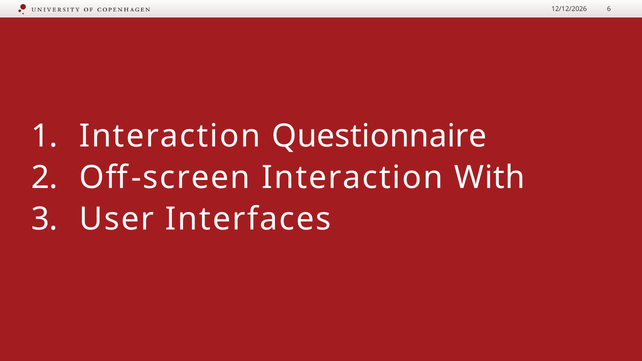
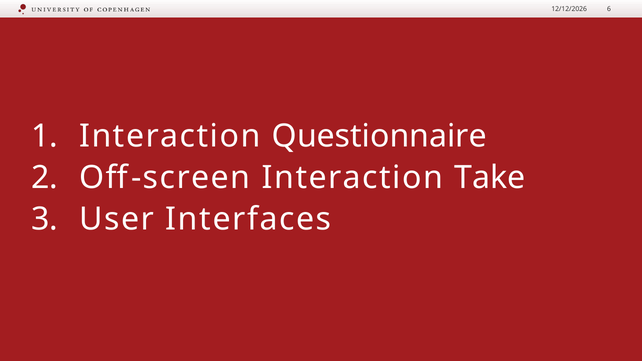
With: With -> Take
